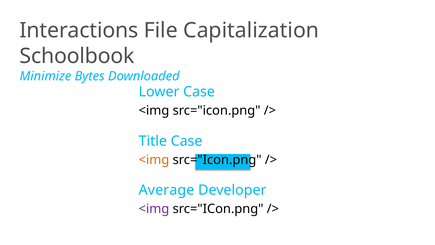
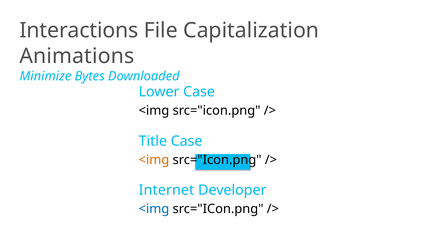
Schoolbook: Schoolbook -> Animations
Average: Average -> Internet
<img at (154, 209) colour: purple -> blue
